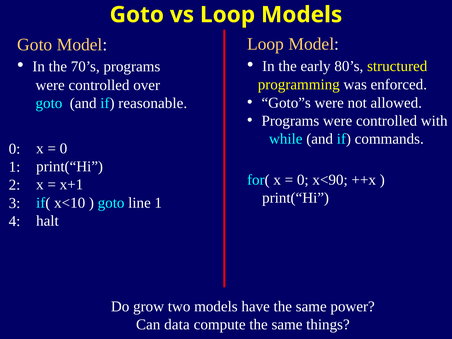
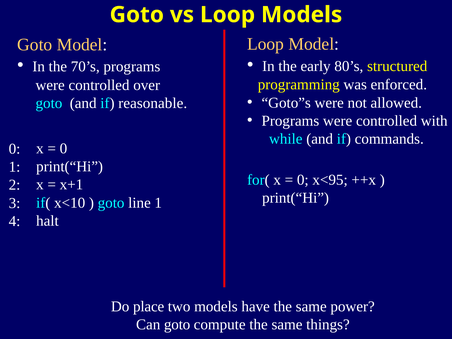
x<90: x<90 -> x<95
grow: grow -> place
Can data: data -> goto
